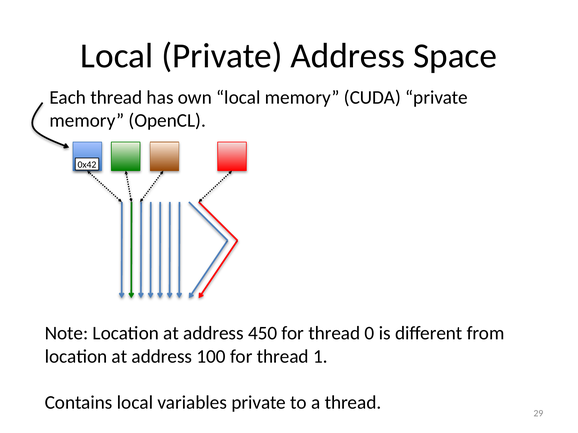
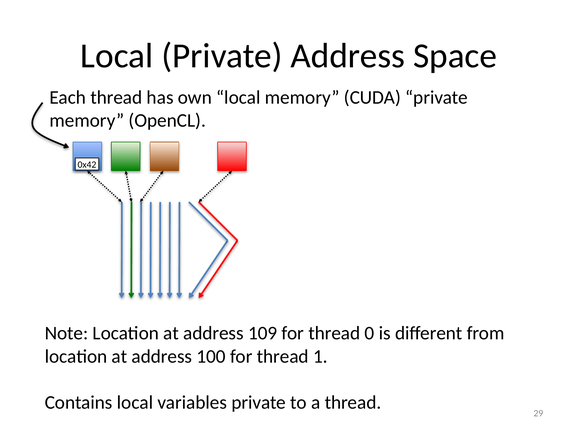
450: 450 -> 109
